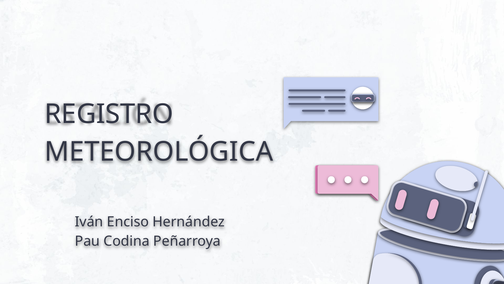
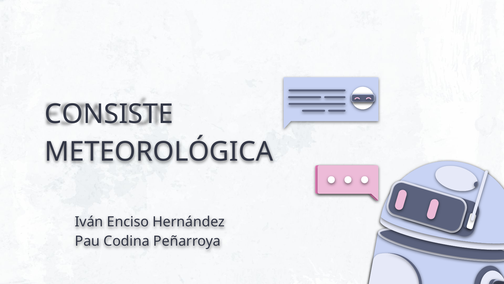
REGISTRO: REGISTRO -> CONSISTE
